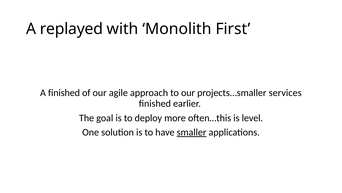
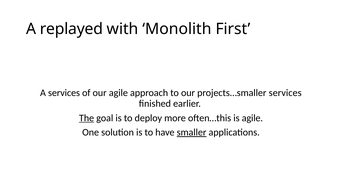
A finished: finished -> services
The underline: none -> present
is level: level -> agile
